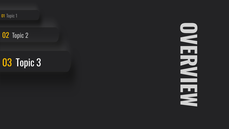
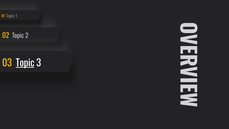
Topic at (25, 63) underline: none -> present
